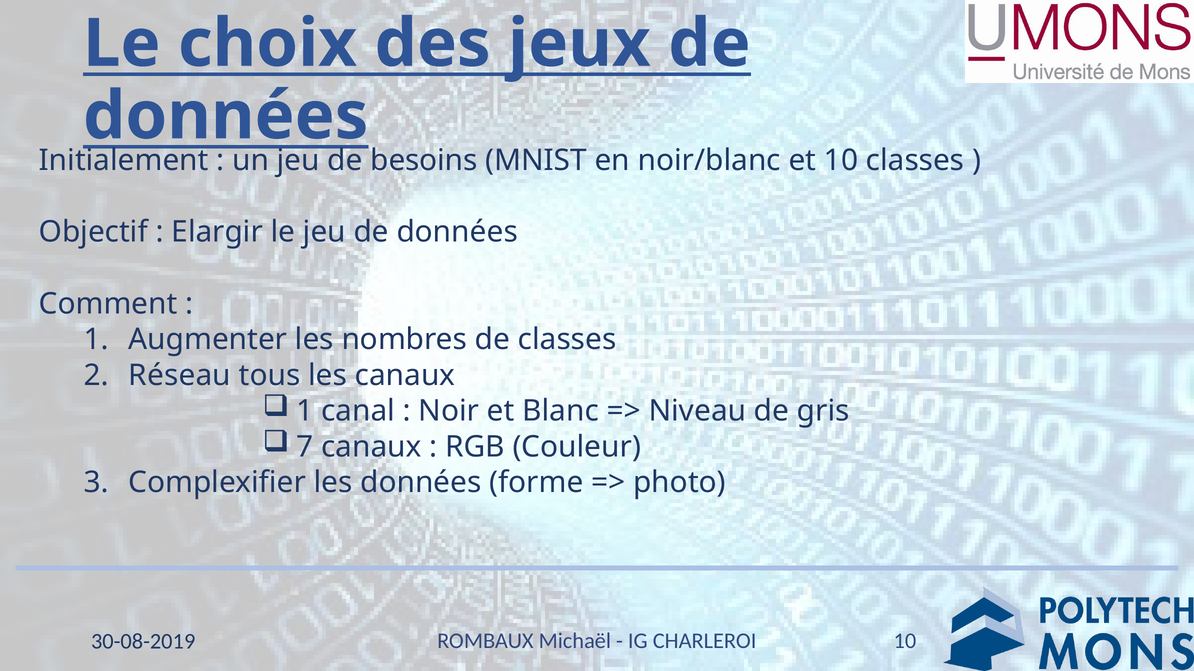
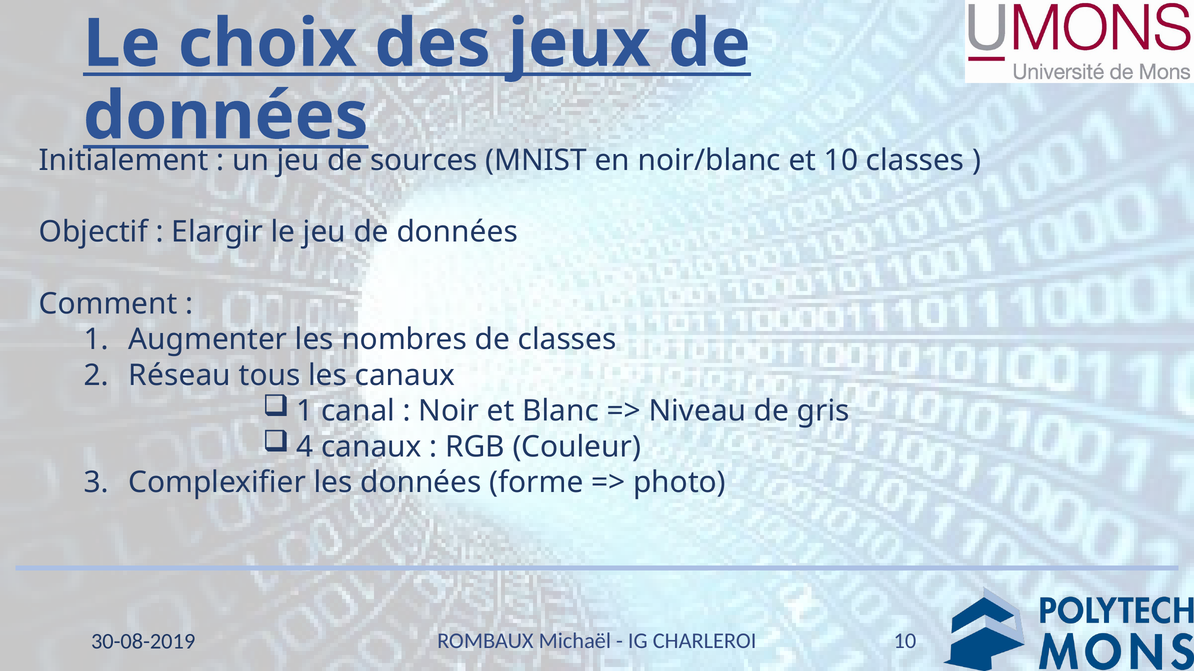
besoins: besoins -> sources
7: 7 -> 4
